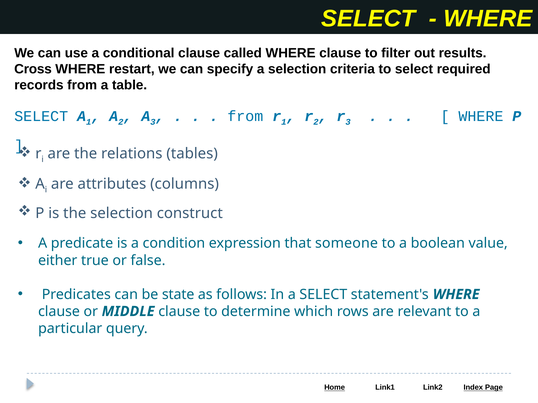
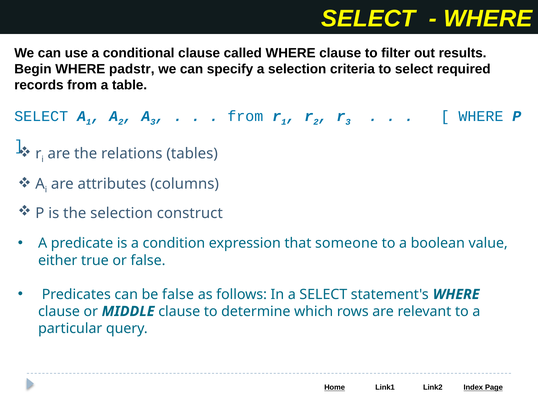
Cross: Cross -> Begin
restart: restart -> padstr
be state: state -> false
